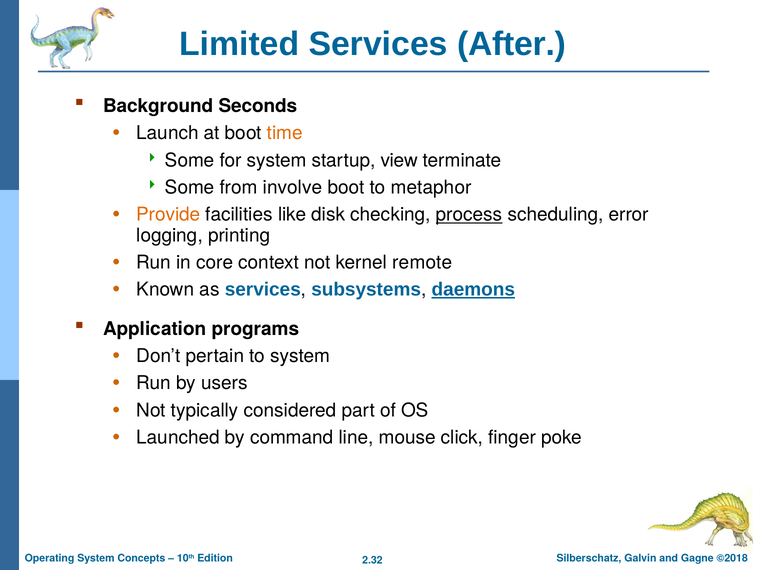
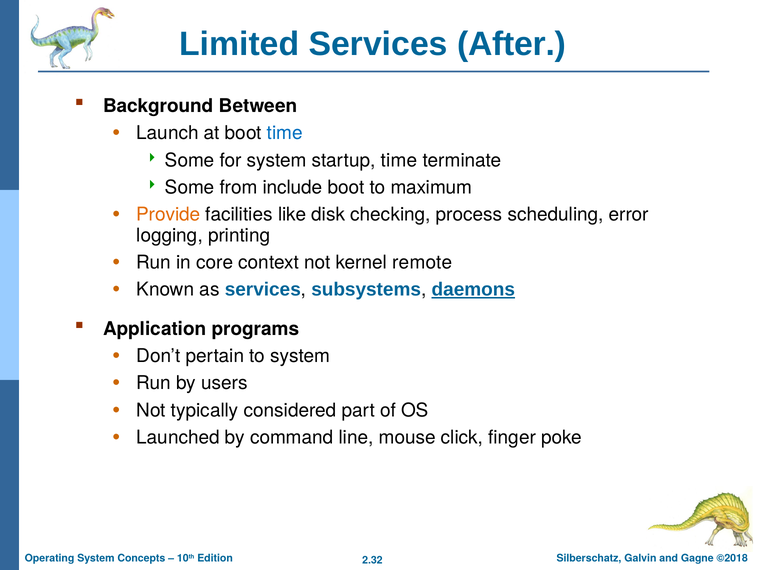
Seconds: Seconds -> Between
time at (285, 133) colour: orange -> blue
startup view: view -> time
involve: involve -> include
metaphor: metaphor -> maximum
process underline: present -> none
